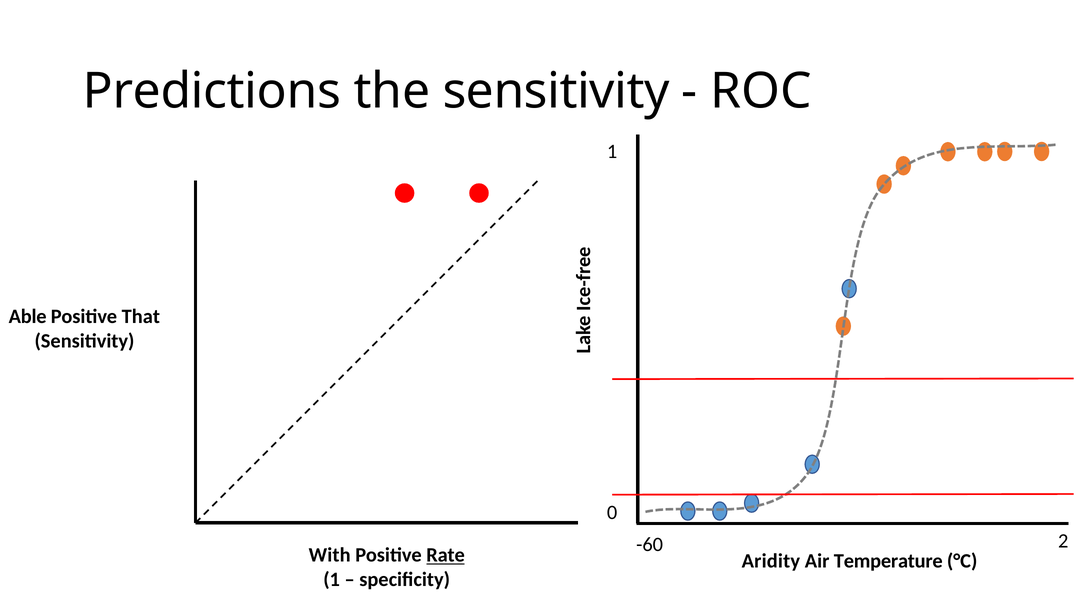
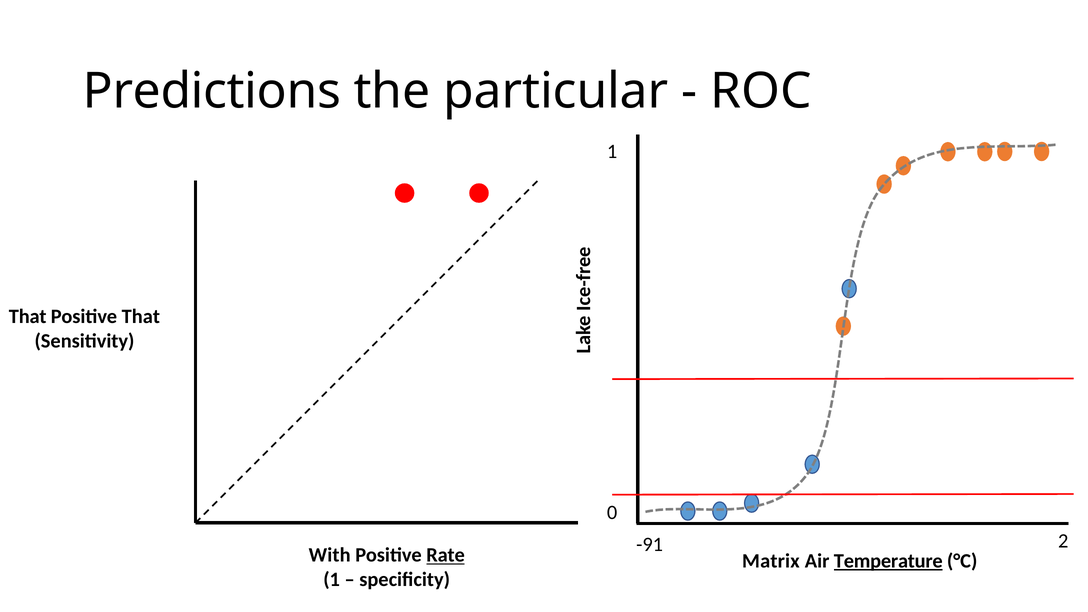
the sensitivity: sensitivity -> particular
Able at (28, 317): Able -> That
-60: -60 -> -91
Aridity: Aridity -> Matrix
Temperature underline: none -> present
